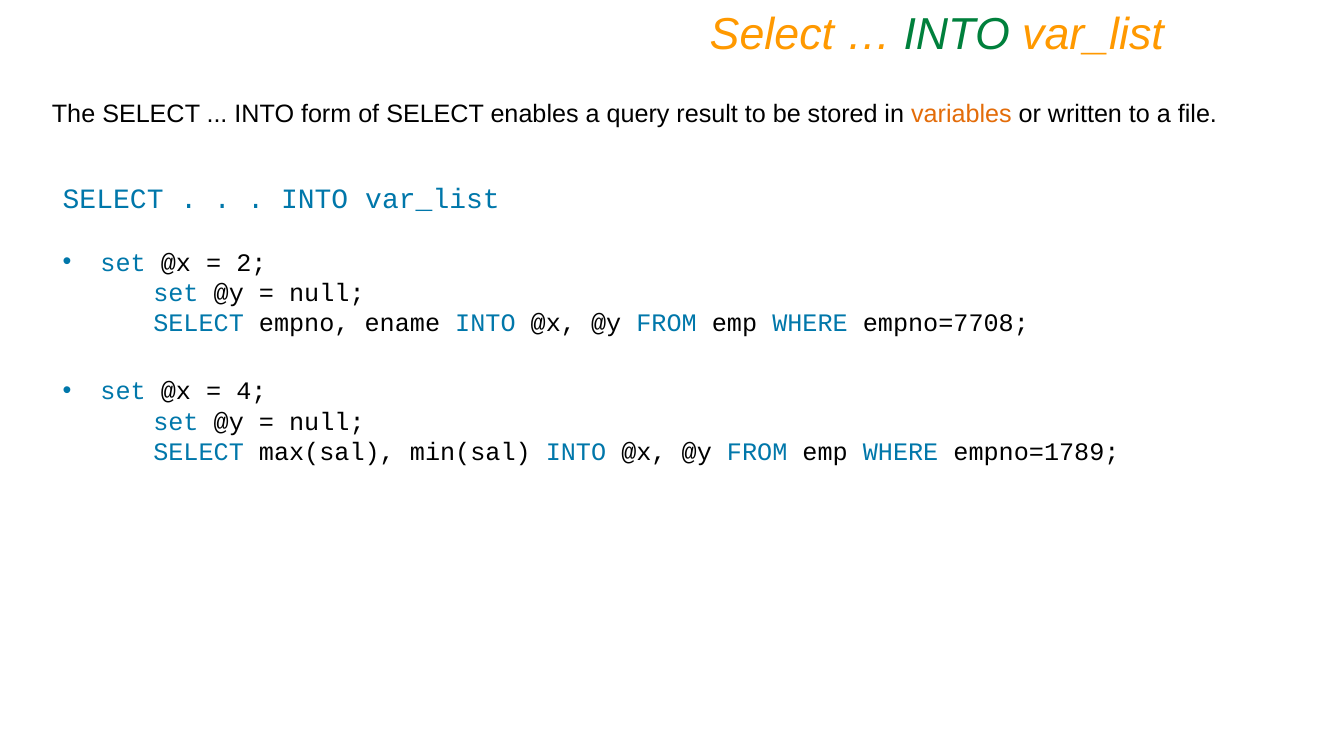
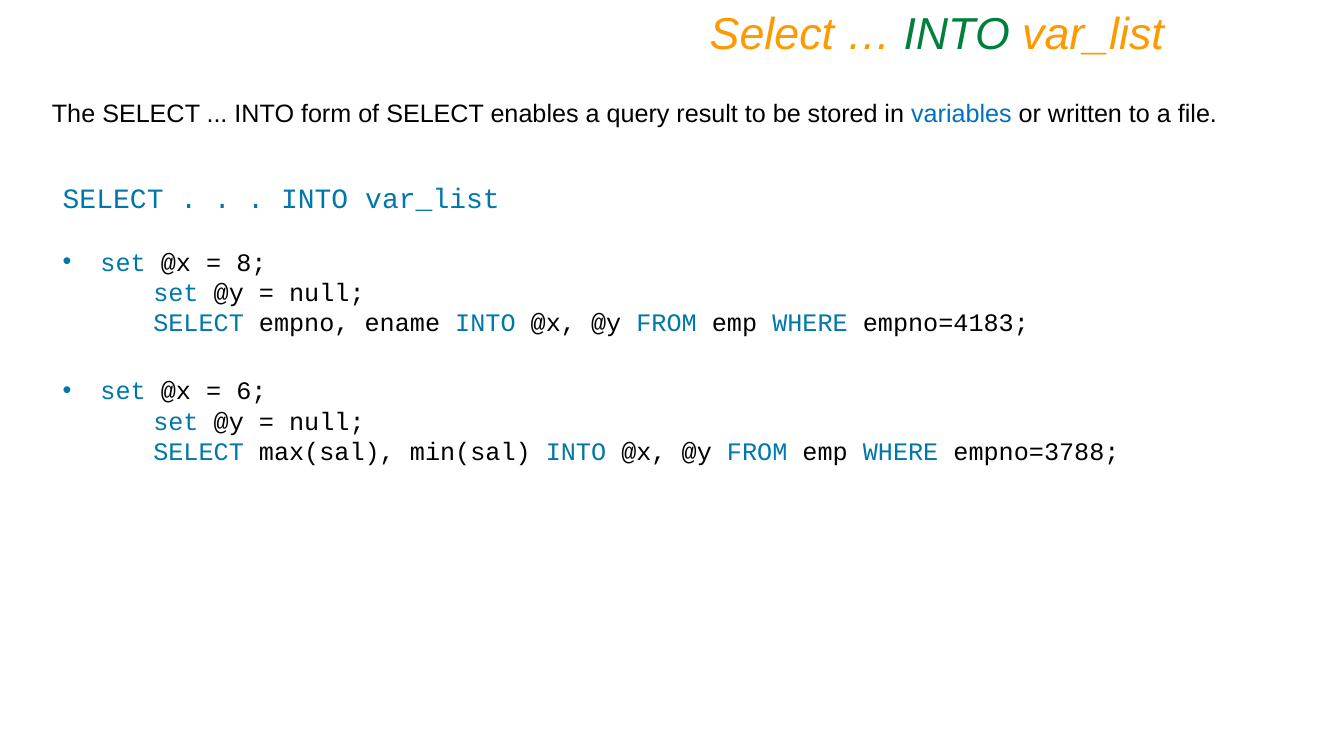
variables colour: orange -> blue
2: 2 -> 8
empno=7708: empno=7708 -> empno=4183
4: 4 -> 6
empno=1789: empno=1789 -> empno=3788
